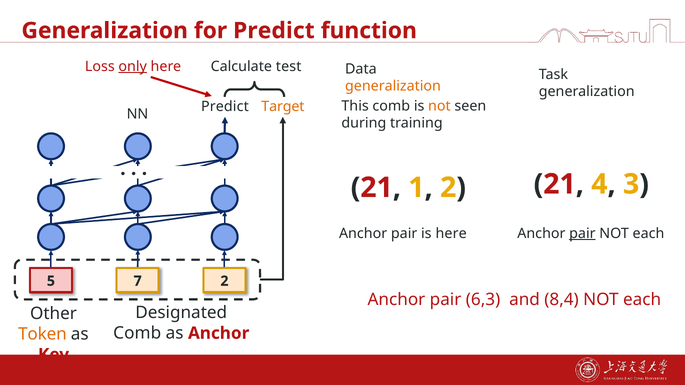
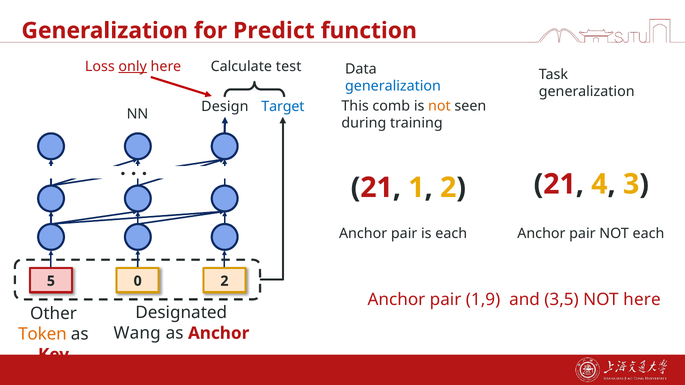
generalization at (393, 86) colour: orange -> blue
Predict at (225, 107): Predict -> Design
Target colour: orange -> blue
is here: here -> each
pair at (582, 234) underline: present -> none
7: 7 -> 0
6,3: 6,3 -> 1,9
8,4: 8,4 -> 3,5
each at (642, 300): each -> here
Comb at (137, 333): Comb -> Wang
